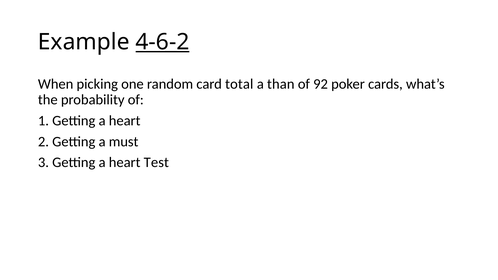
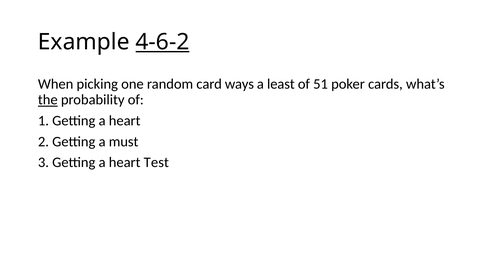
total: total -> ways
than: than -> least
92: 92 -> 51
the underline: none -> present
